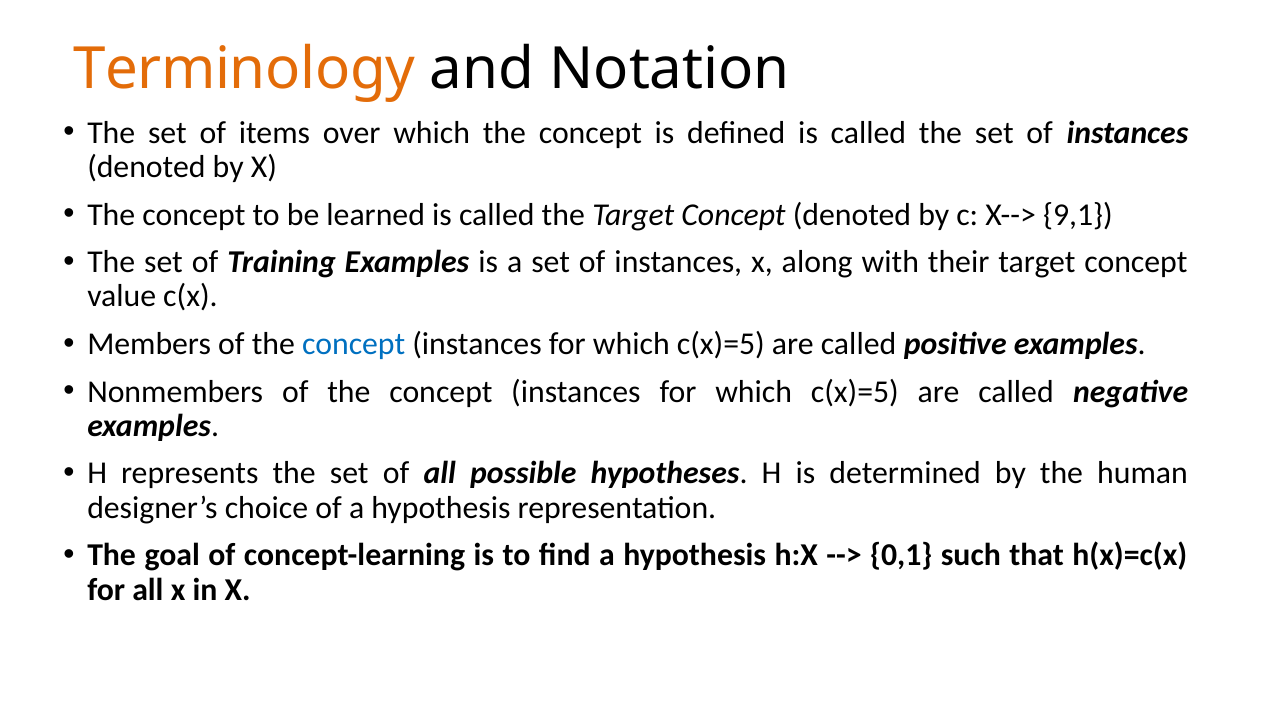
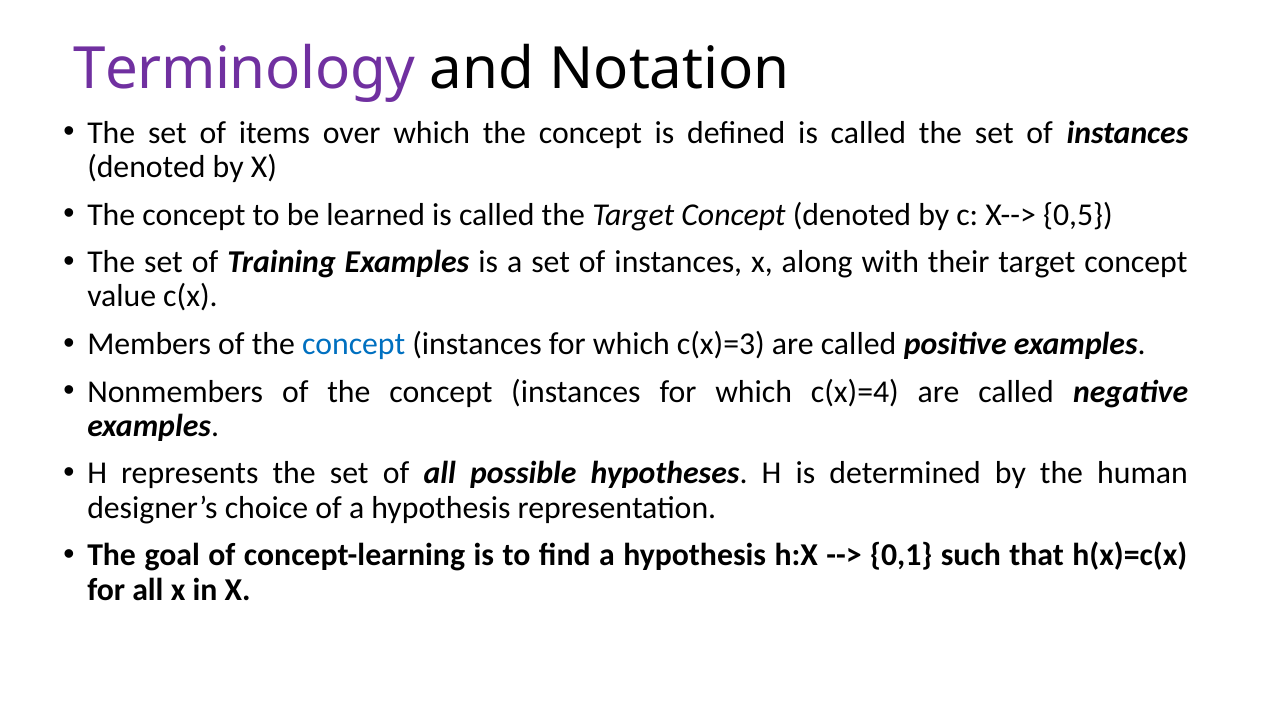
Terminology colour: orange -> purple
9,1: 9,1 -> 0,5
c(x)=5 at (721, 344): c(x)=5 -> c(x)=3
c(x)=5 at (855, 391): c(x)=5 -> c(x)=4
